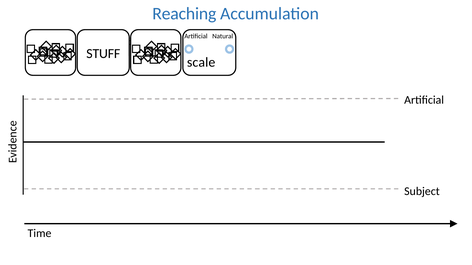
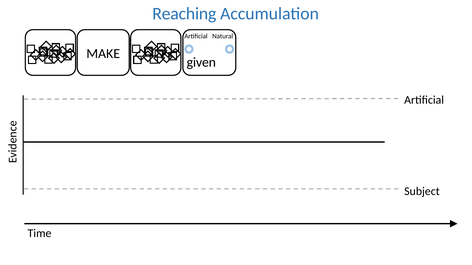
STUFF: STUFF -> MAKE
scale: scale -> given
